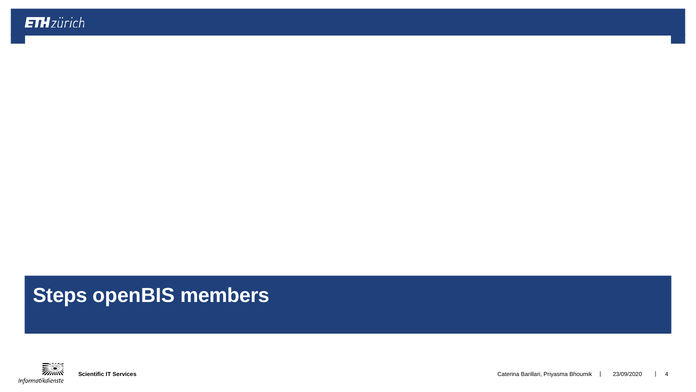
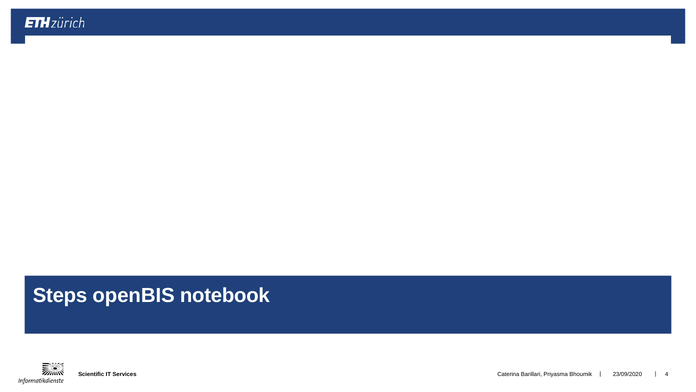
members: members -> notebook
